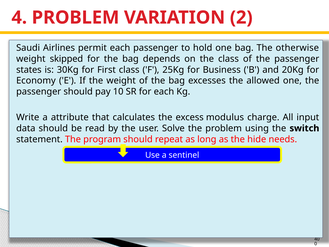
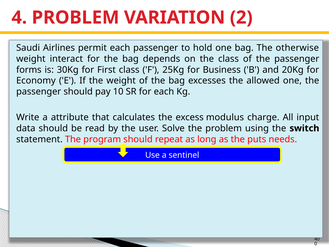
skipped: skipped -> interact
states: states -> forms
hide: hide -> puts
